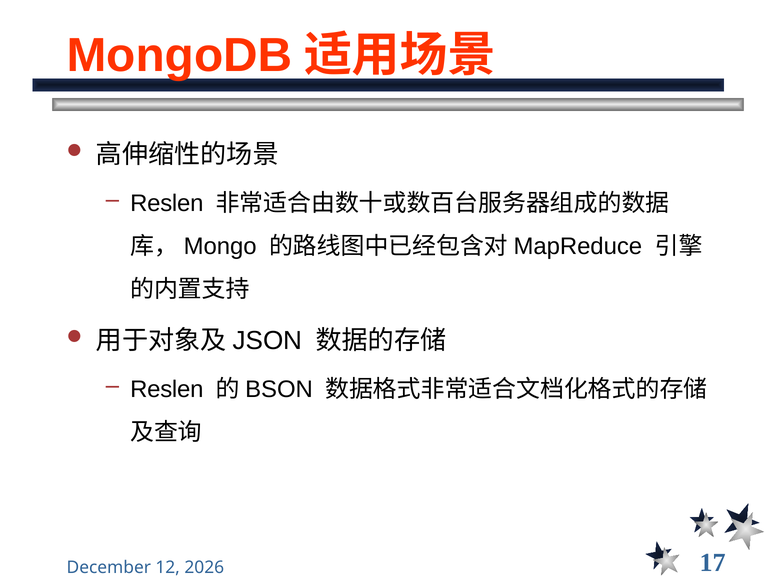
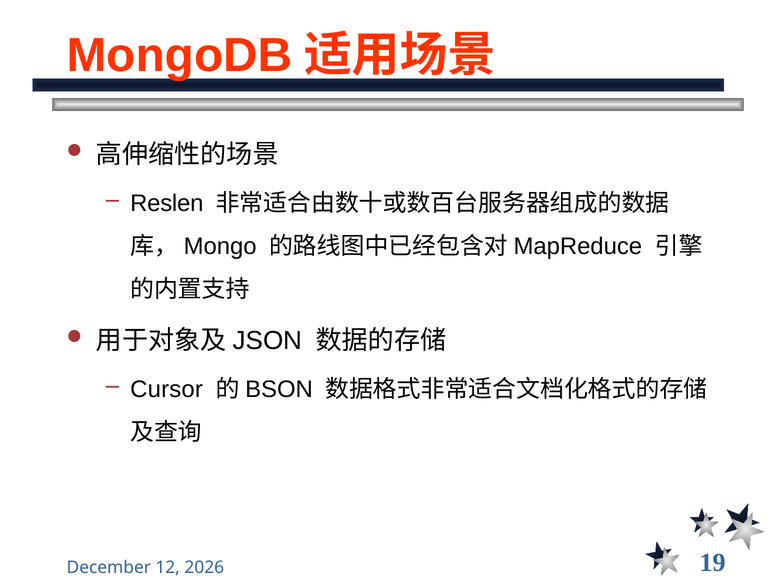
Reslen at (167, 390): Reslen -> Cursor
17: 17 -> 19
